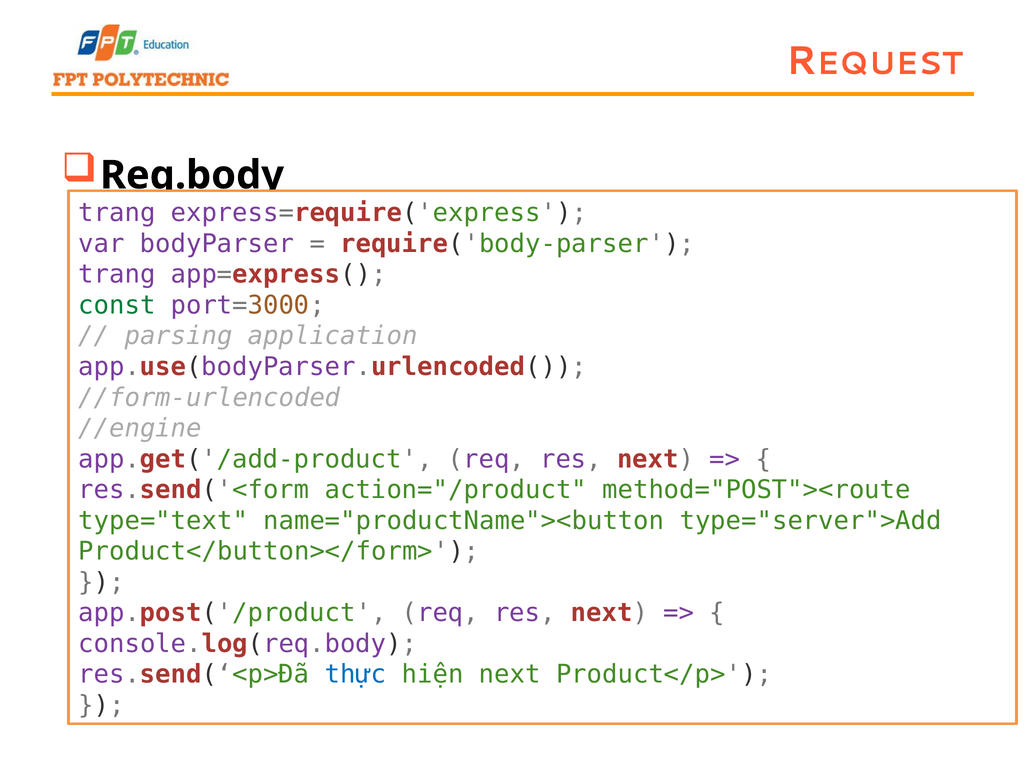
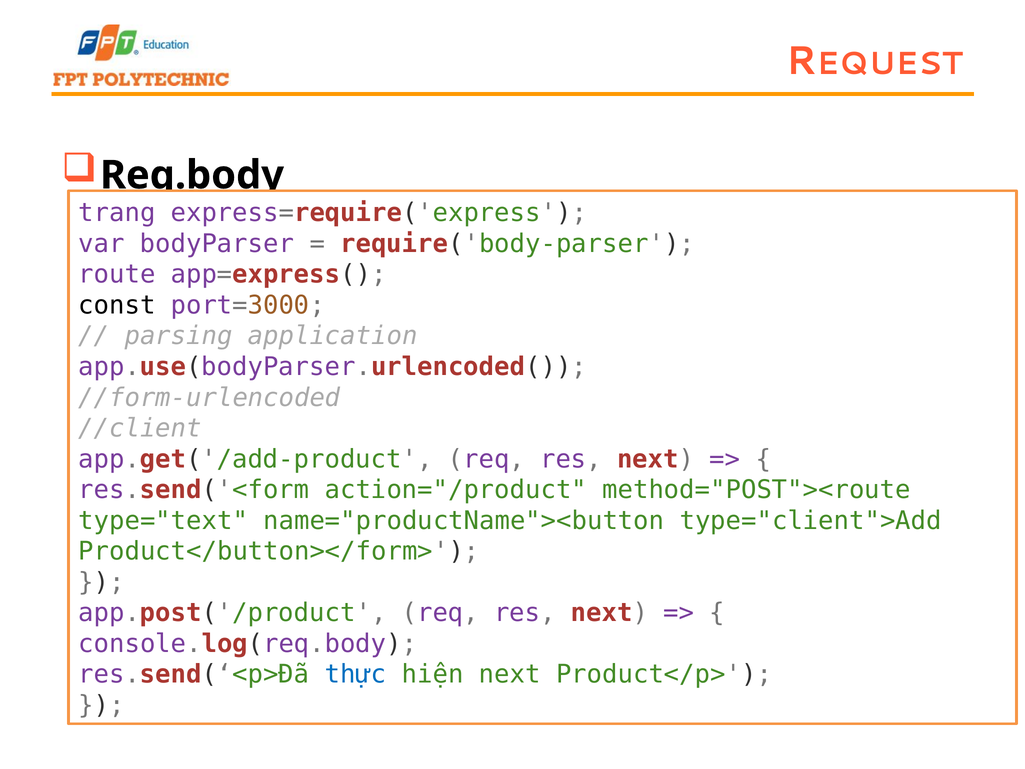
trang at (117, 274): trang -> route
const colour: green -> black
//engine: //engine -> //client
type="server">Add: type="server">Add -> type="client">Add
